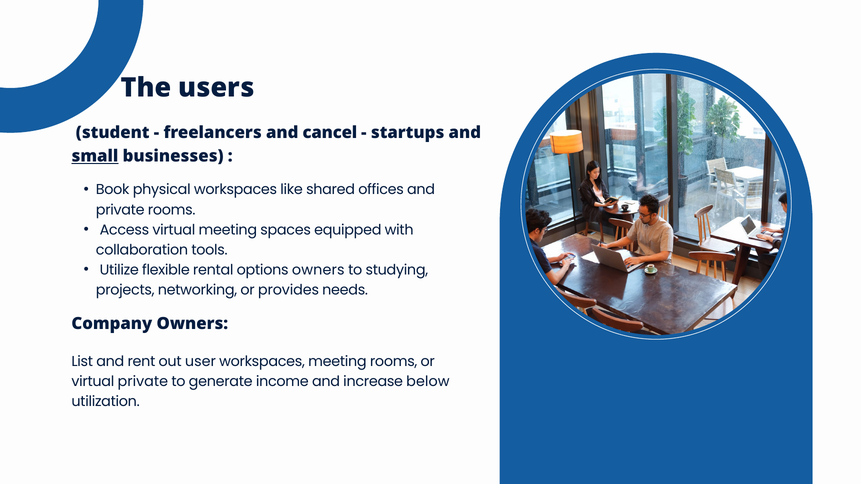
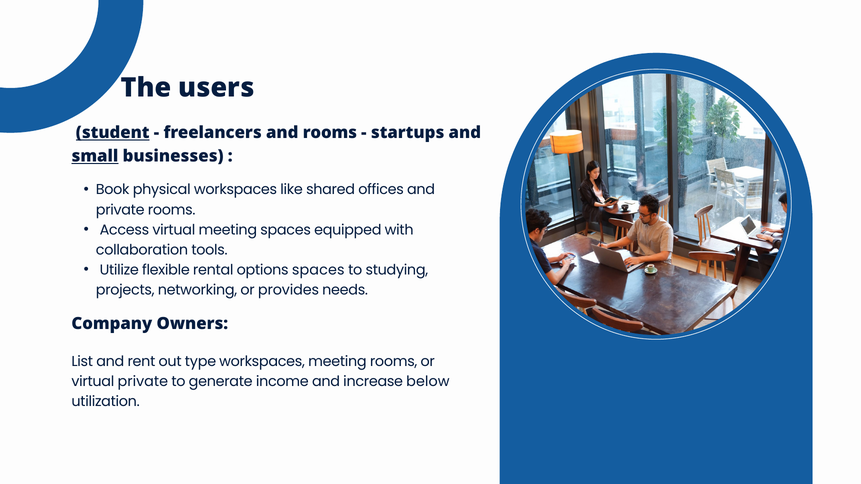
student underline: none -> present
and cancel: cancel -> rooms
options owners: owners -> spaces
user: user -> type
